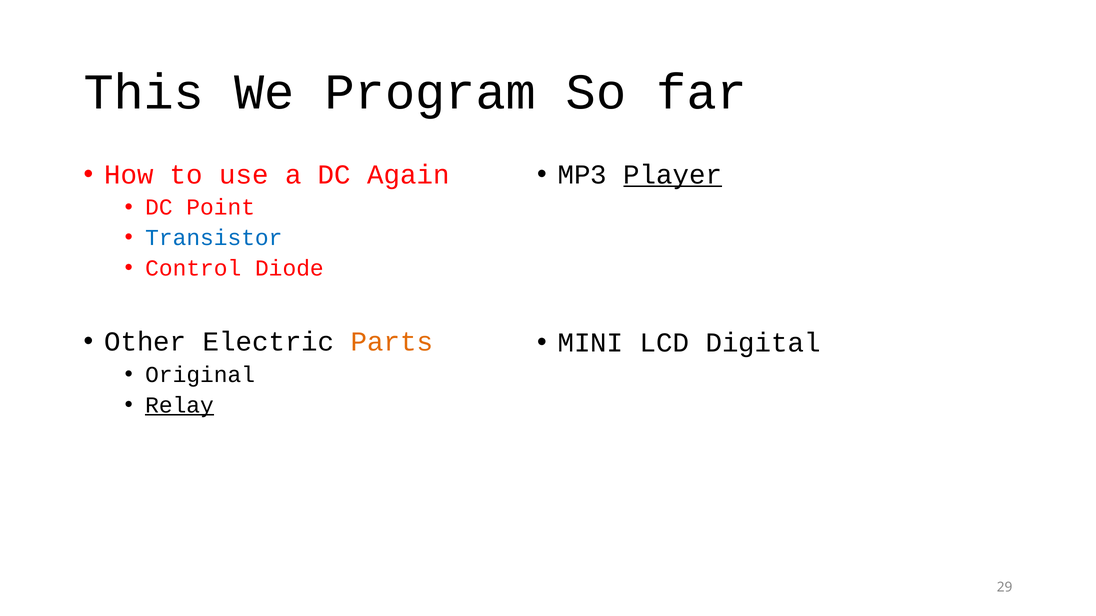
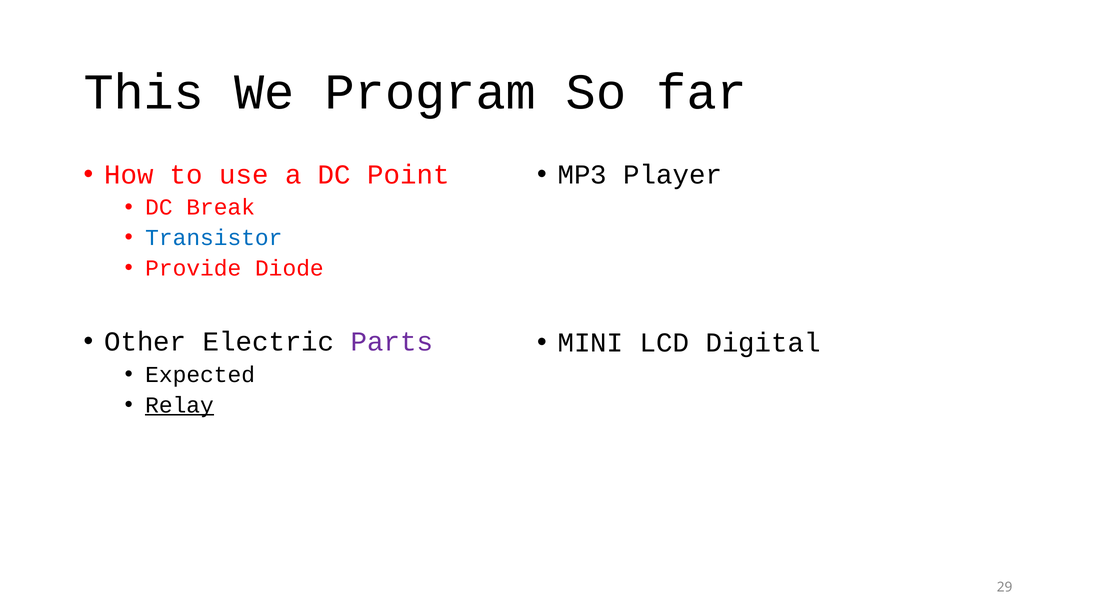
Again: Again -> Point
Player underline: present -> none
Point: Point -> Break
Control: Control -> Provide
Parts colour: orange -> purple
Original: Original -> Expected
